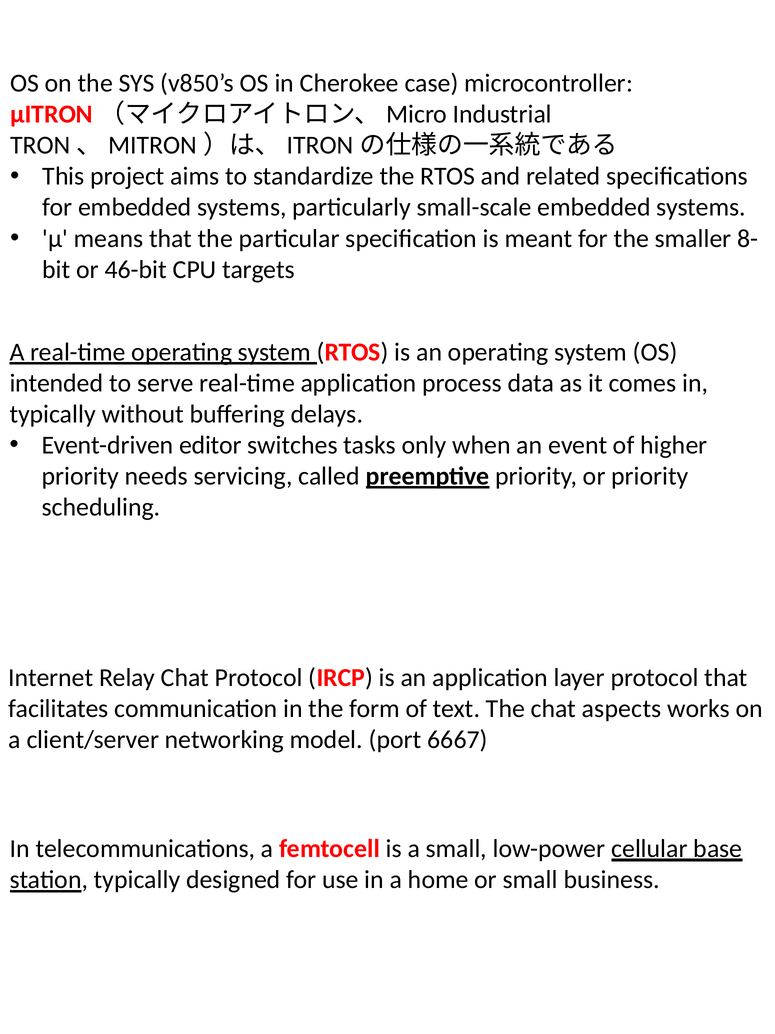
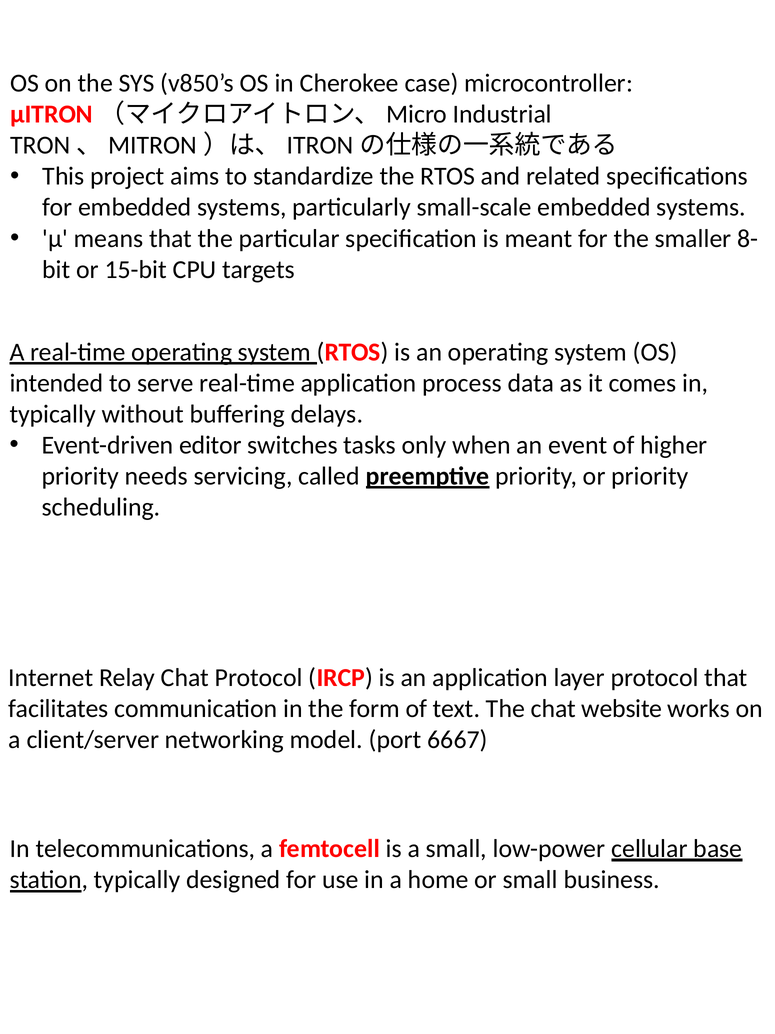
46-bit: 46-bit -> 15-bit
aspects: aspects -> website
